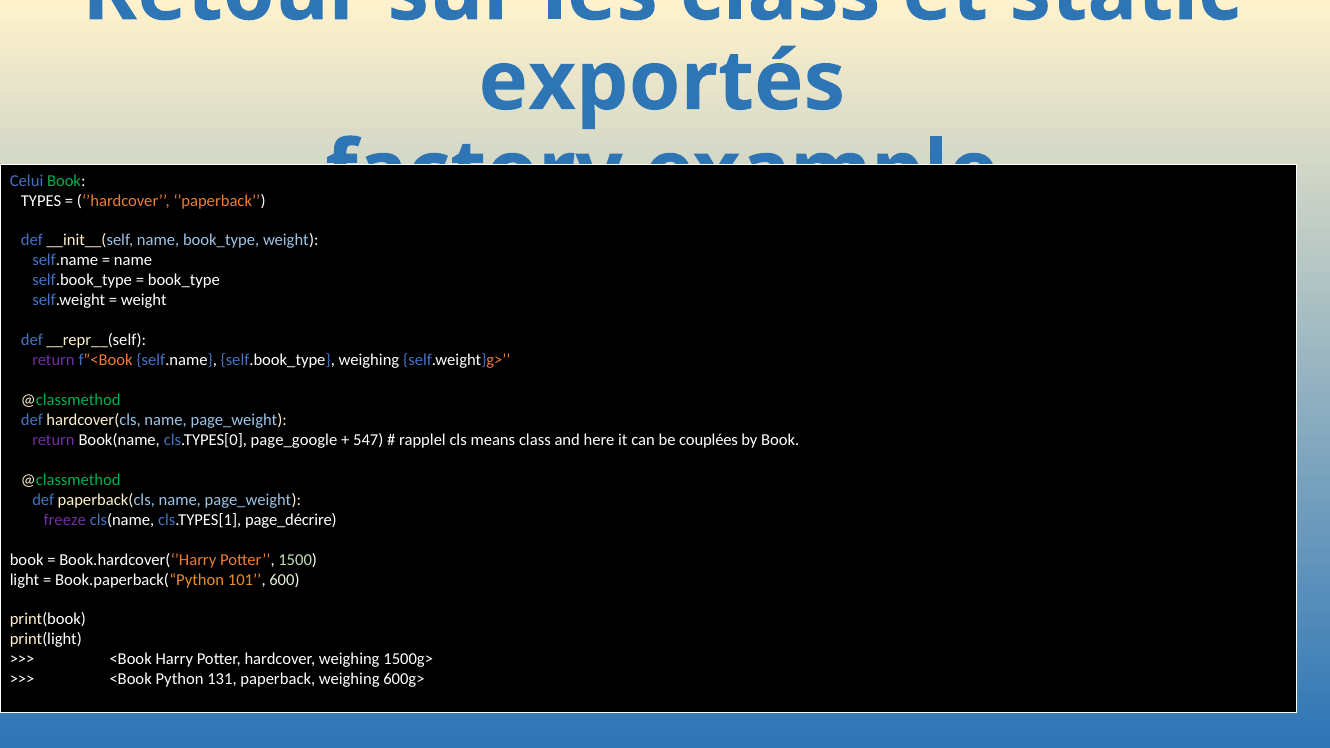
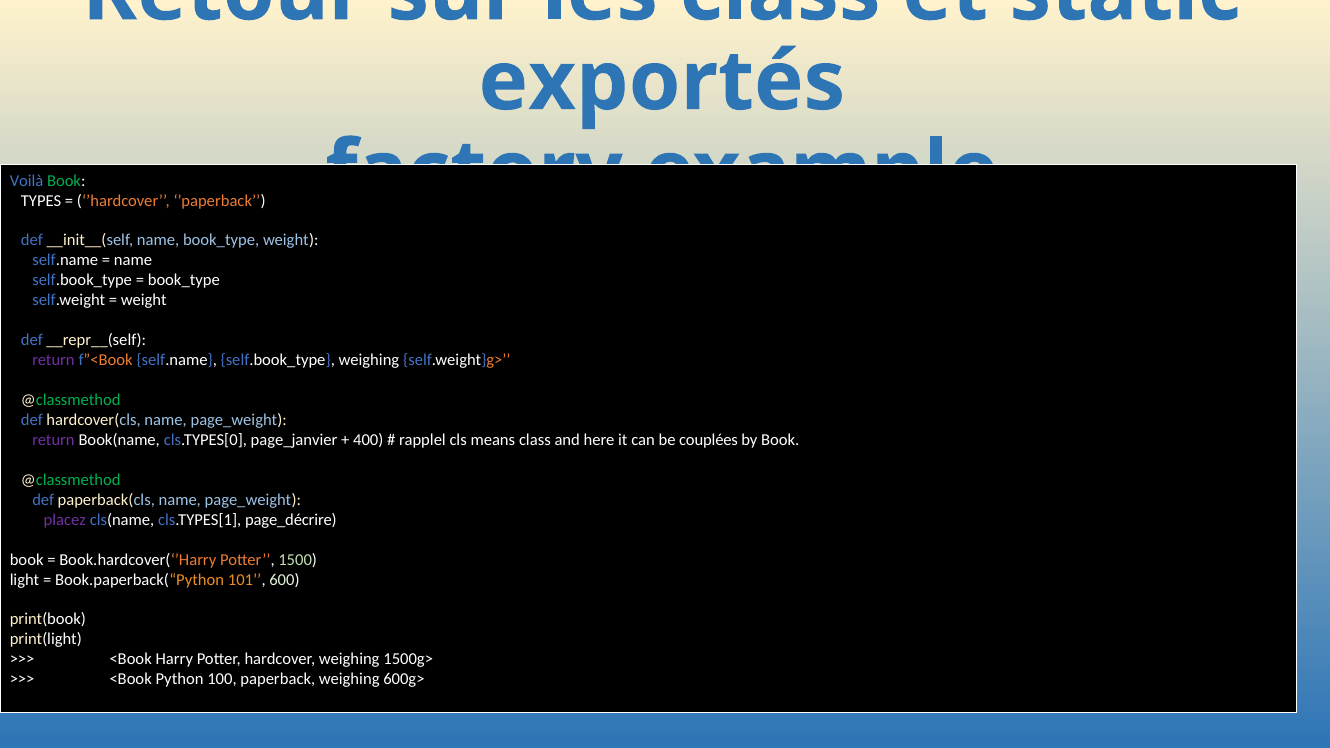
Celui: Celui -> Voilà
page_google: page_google -> page_janvier
547: 547 -> 400
freeze: freeze -> placez
131: 131 -> 100
